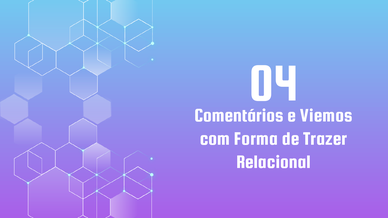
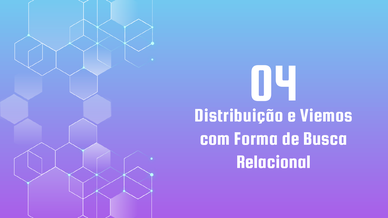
Comentários: Comentários -> Distribuição
Trazer: Trazer -> Busca
